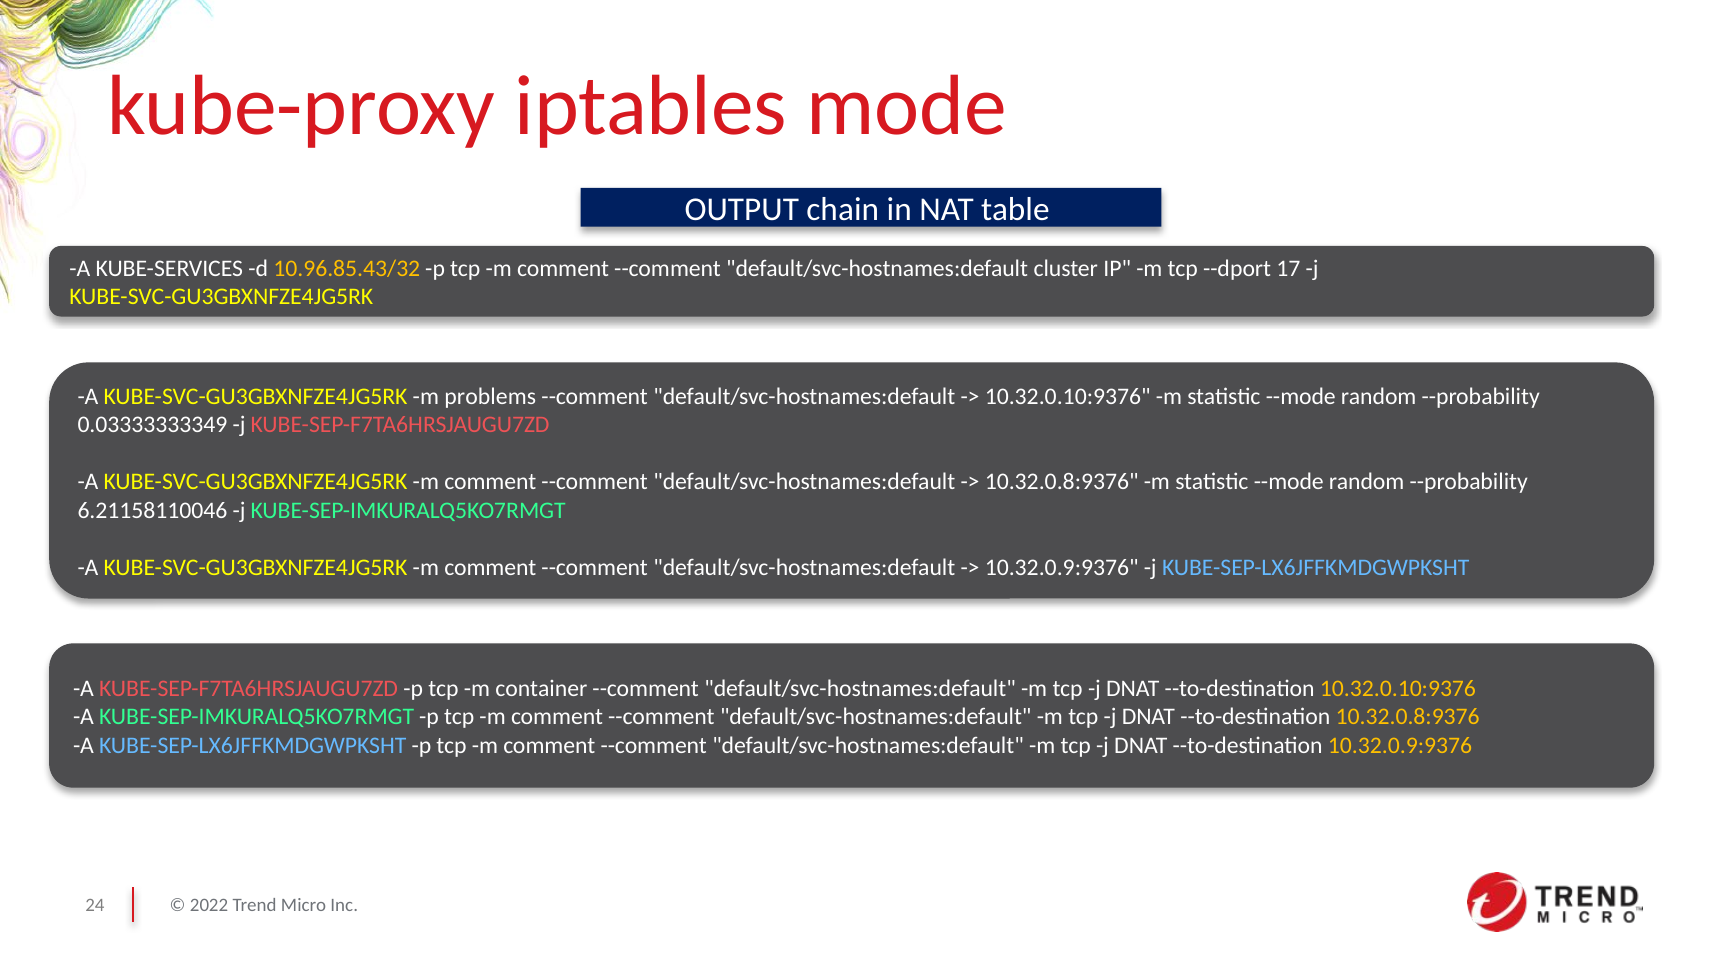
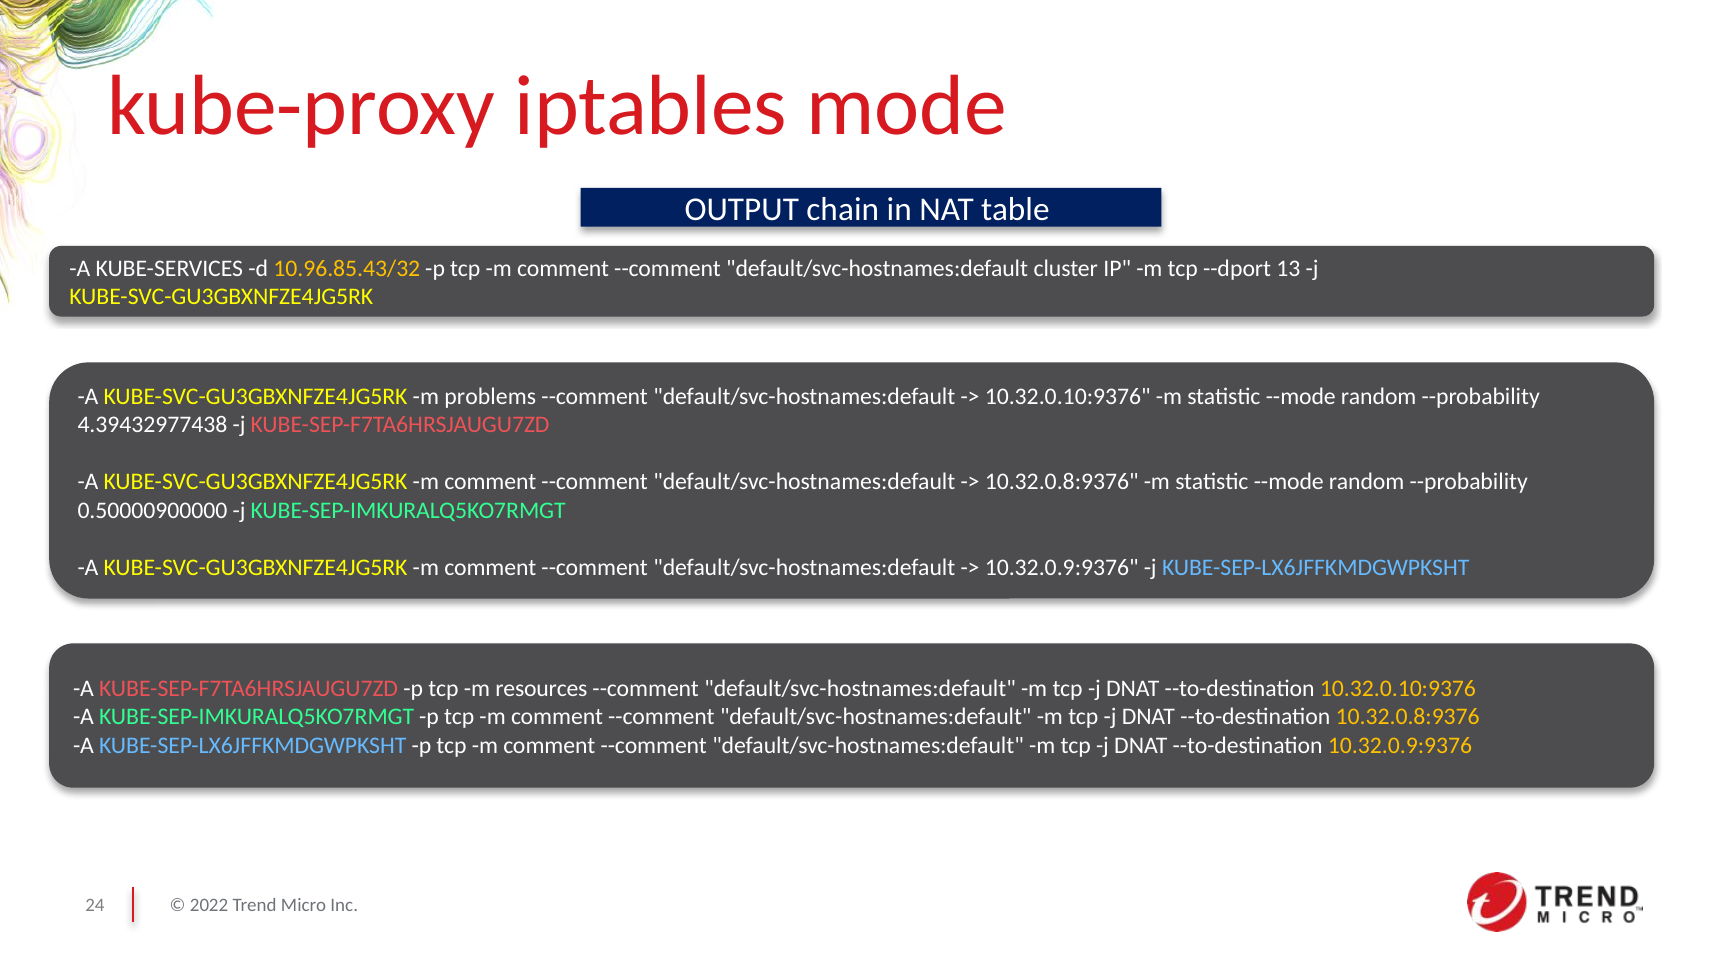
17: 17 -> 13
0.03333333349: 0.03333333349 -> 4.39432977438
6.21158110046: 6.21158110046 -> 0.50000900000
container: container -> resources
